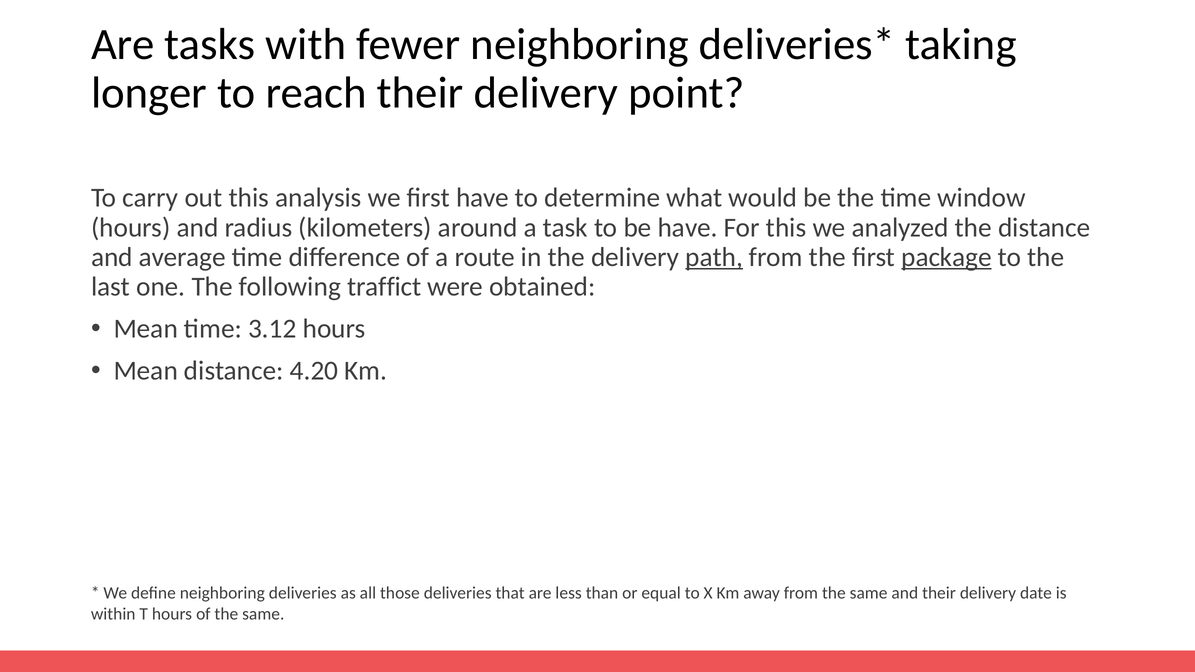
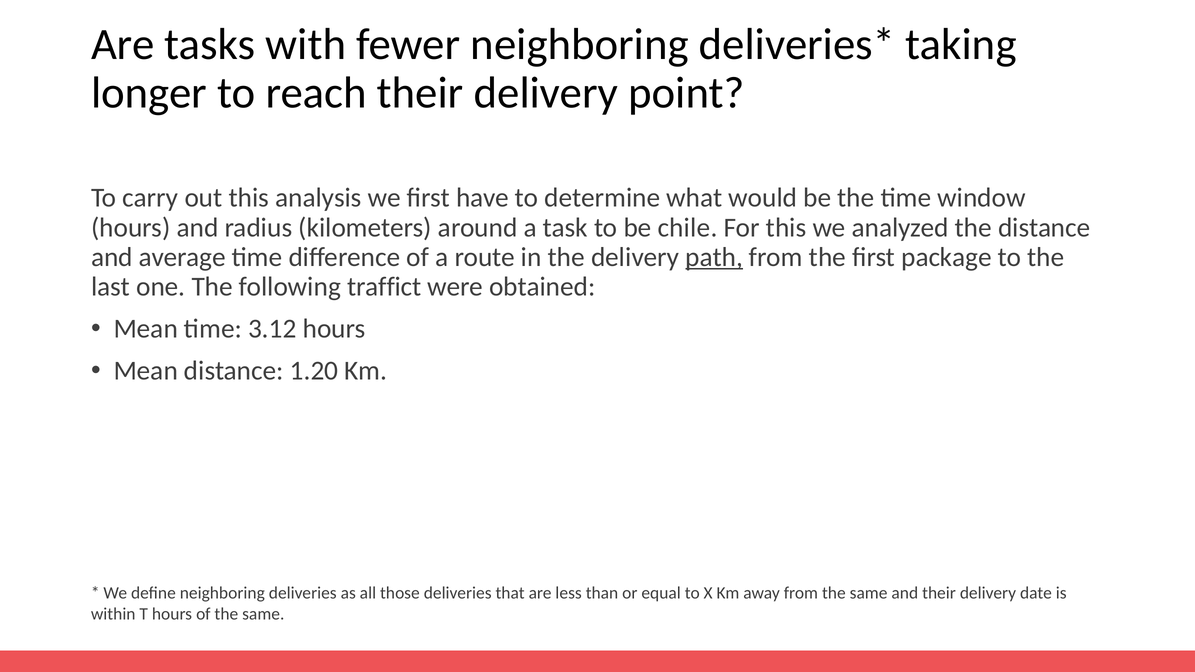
be have: have -> chile
package underline: present -> none
4.20: 4.20 -> 1.20
